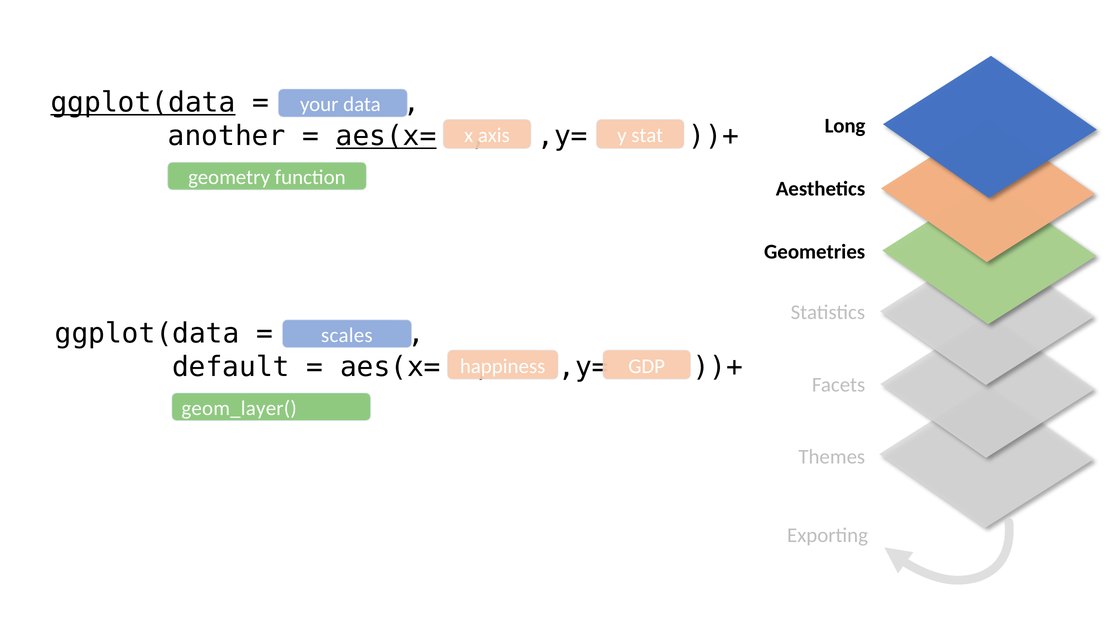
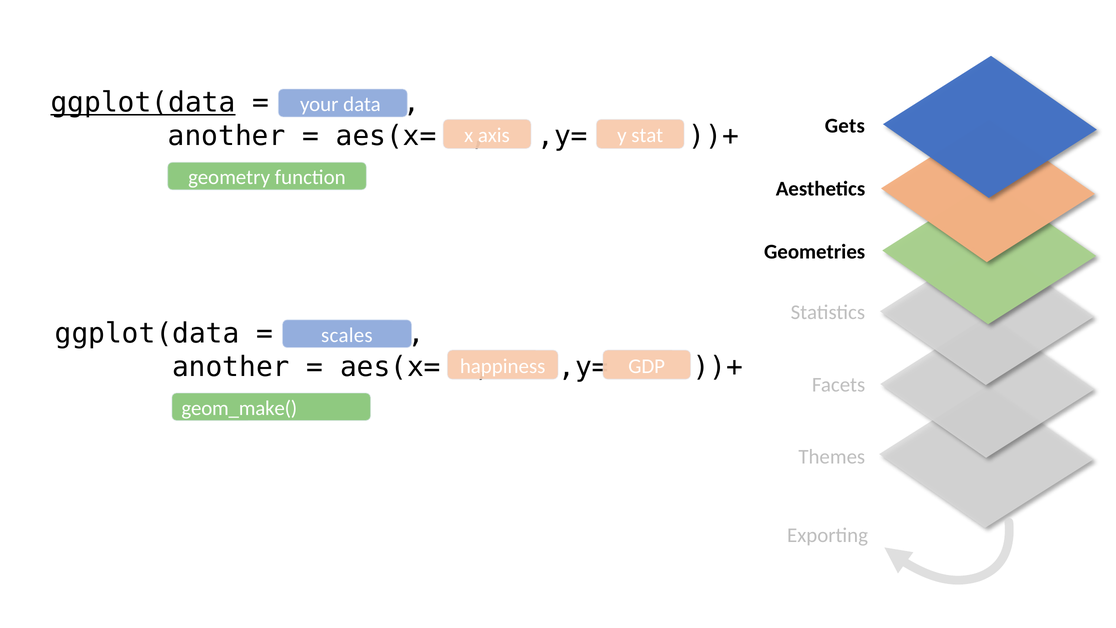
Long: Long -> Gets
aes(x= at (386, 136) underline: present -> none
default at (231, 367): default -> another
geom_layer(: geom_layer( -> geom_make(
